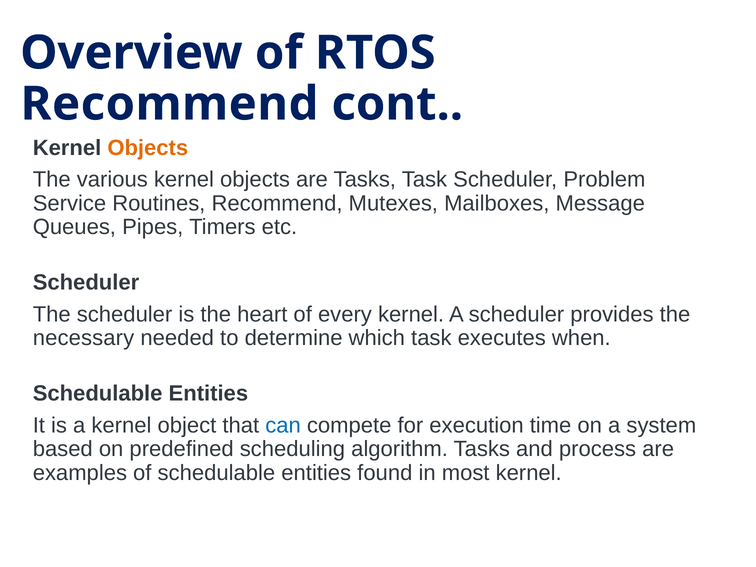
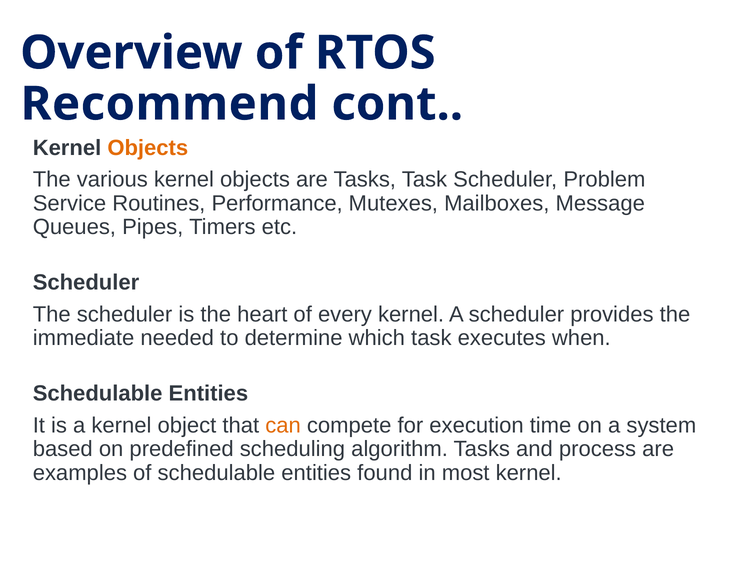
Routines Recommend: Recommend -> Performance
necessary: necessary -> immediate
can colour: blue -> orange
